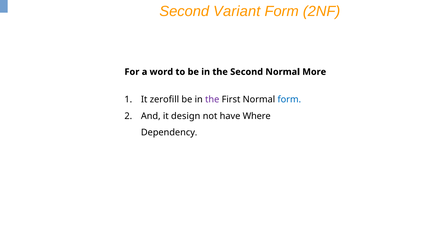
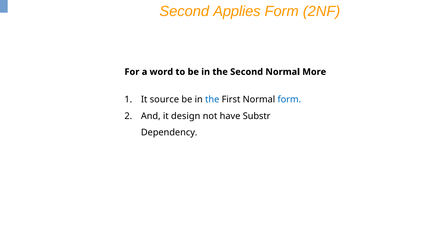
Variant: Variant -> Applies
zerofill: zerofill -> source
the at (212, 99) colour: purple -> blue
Where: Where -> Substr
